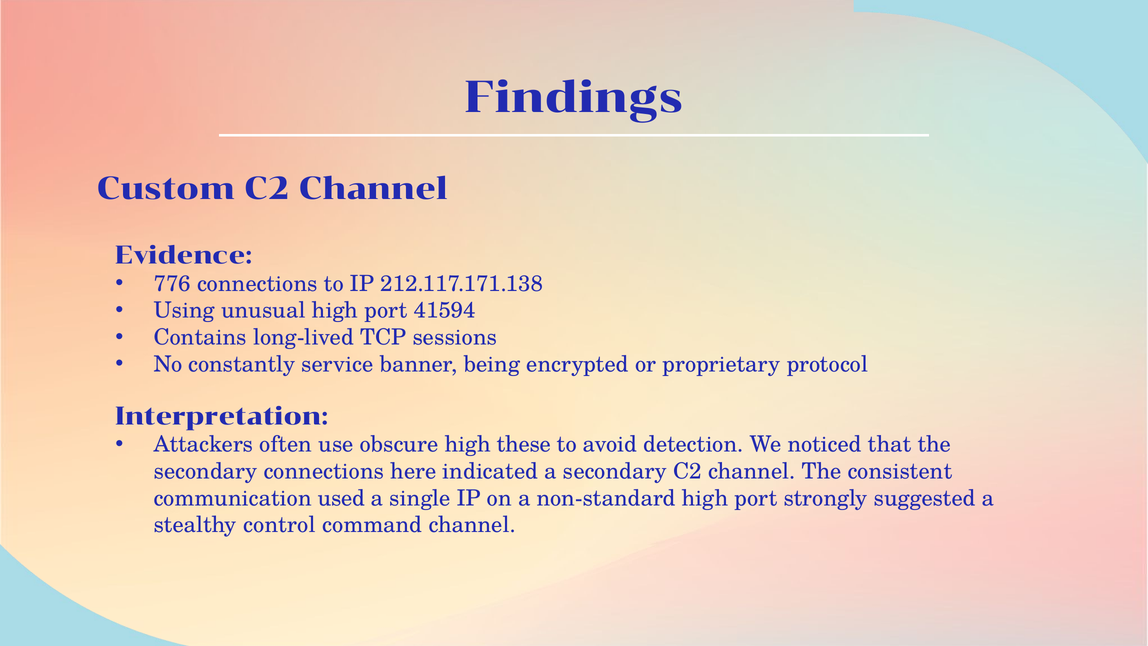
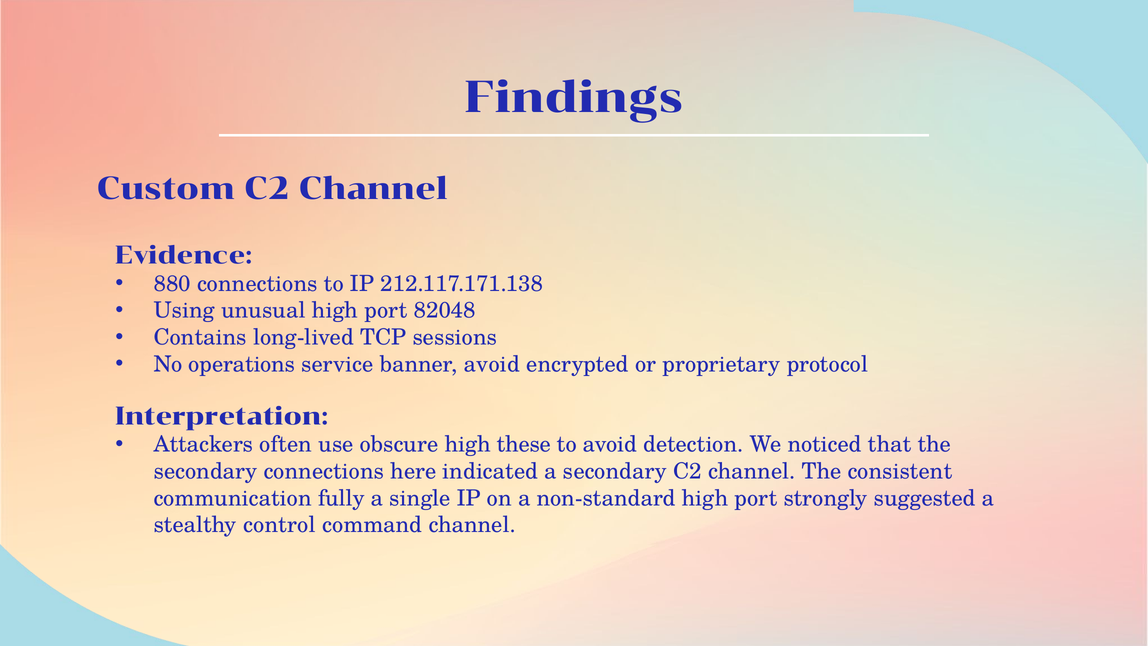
776: 776 -> 880
41594: 41594 -> 82048
constantly: constantly -> operations
banner being: being -> avoid
used: used -> fully
